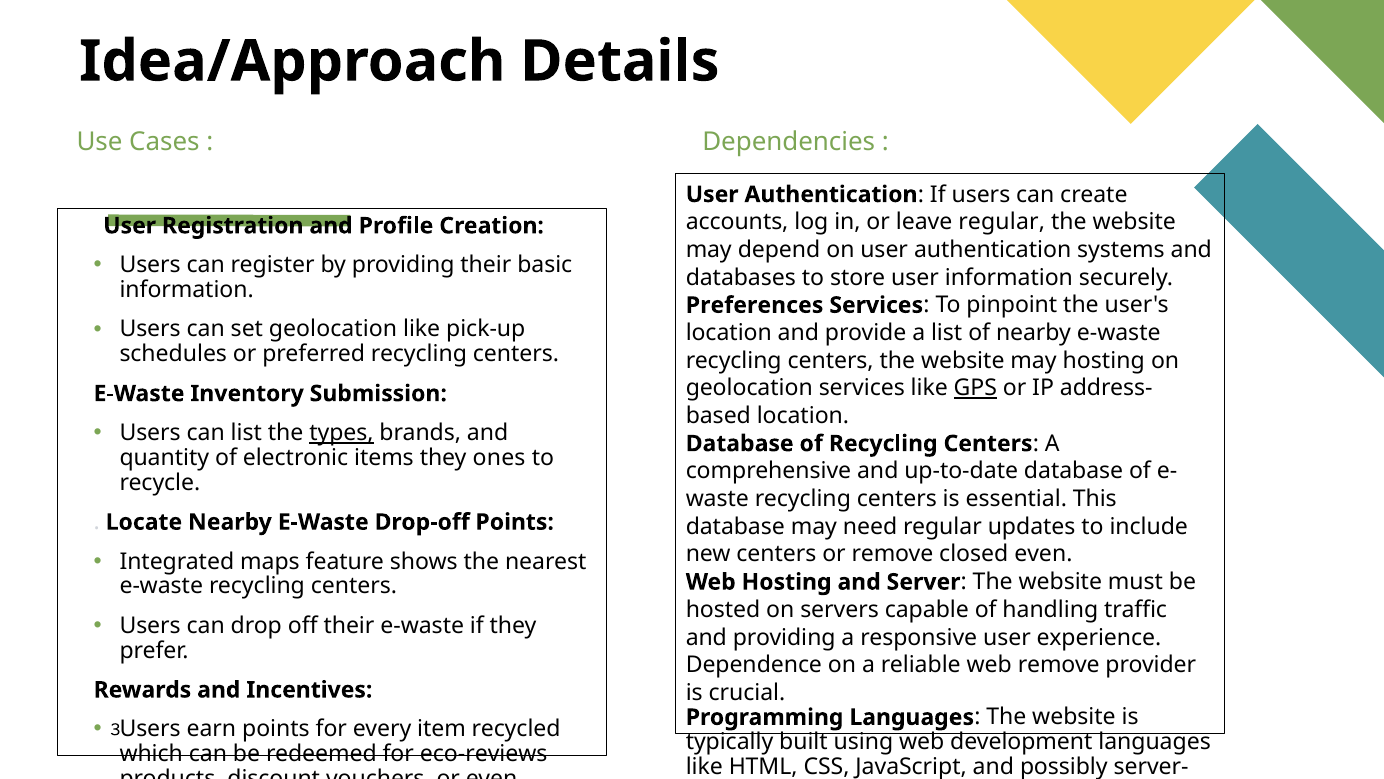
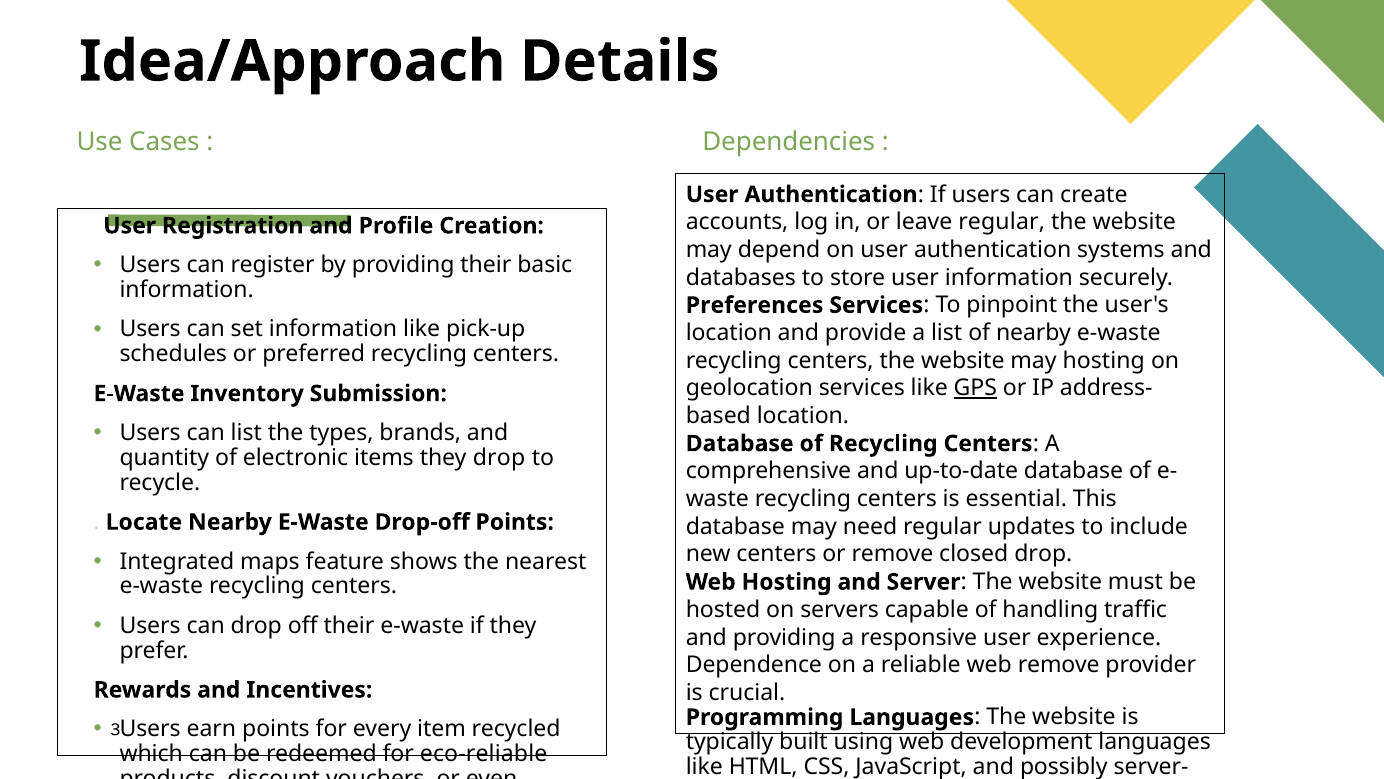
set geolocation: geolocation -> information
types underline: present -> none
they ones: ones -> drop
closed even: even -> drop
eco-reviews: eco-reviews -> eco-reliable
